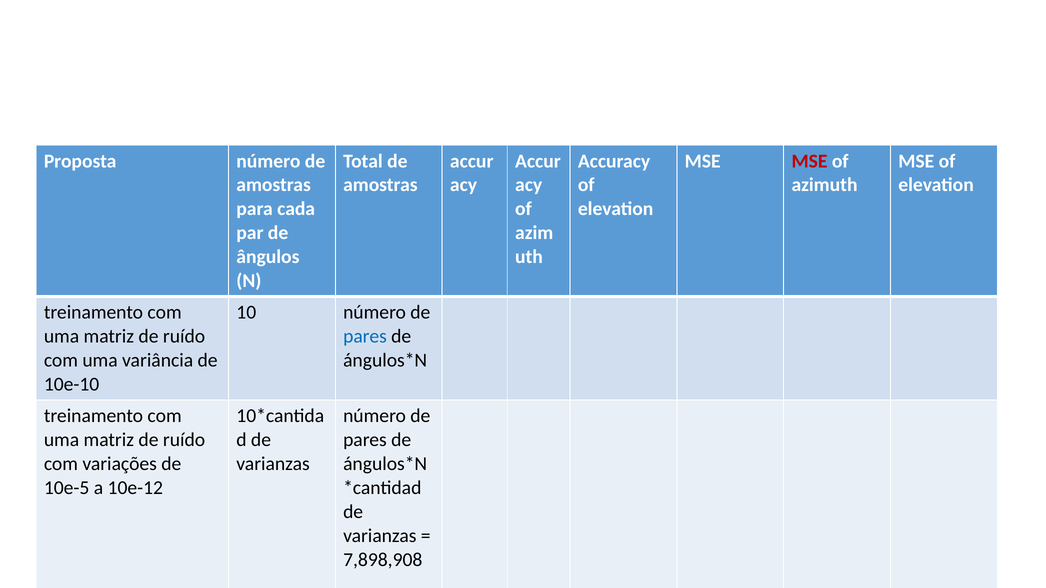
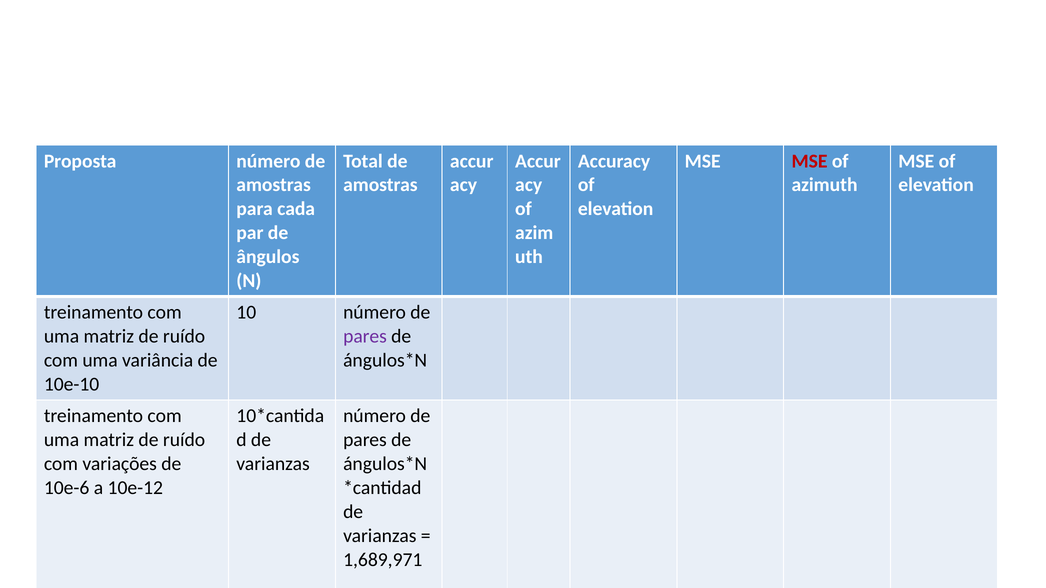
pares at (365, 337) colour: blue -> purple
10e-5: 10e-5 -> 10e-6
7,898,908: 7,898,908 -> 1,689,971
